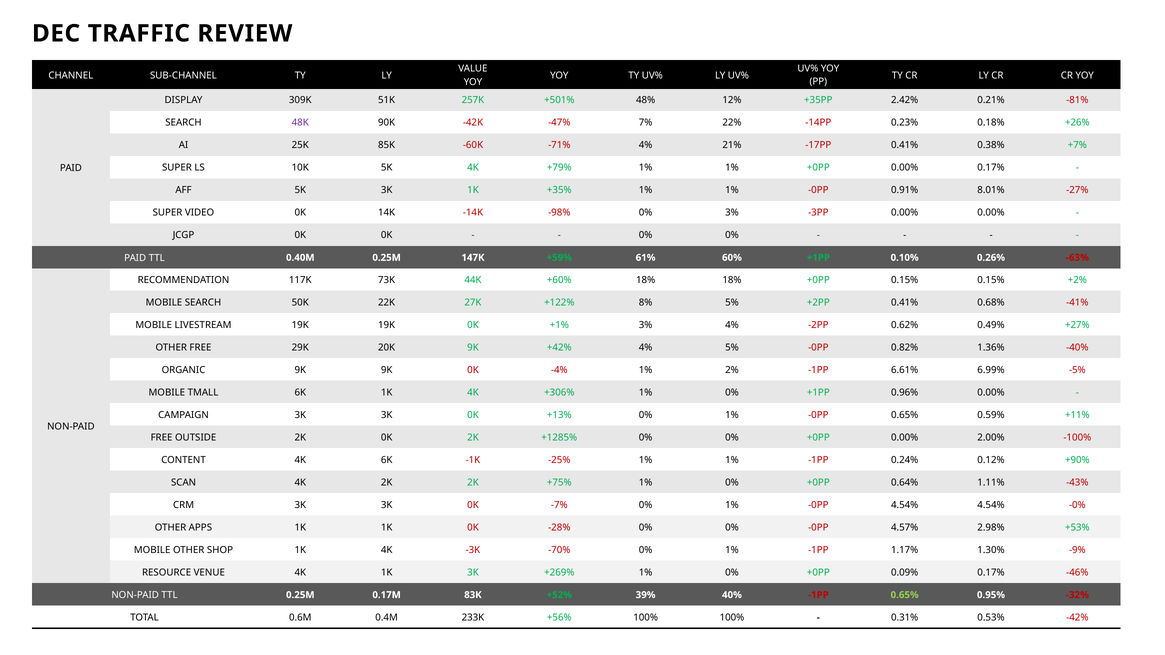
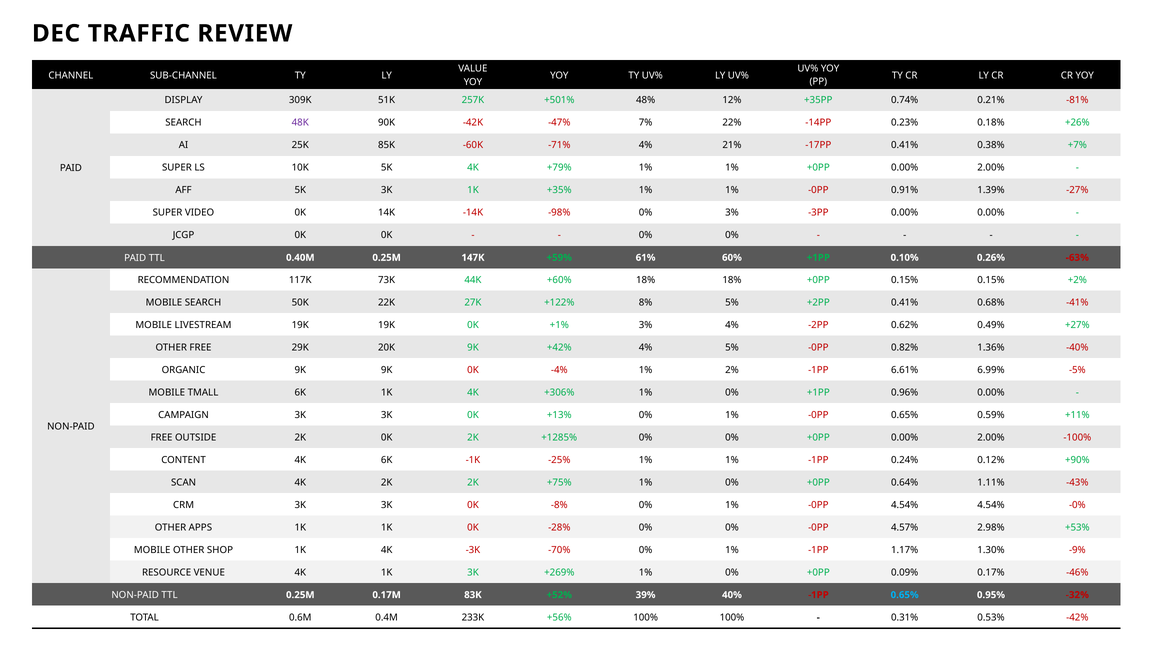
2.42%: 2.42% -> 0.74%
1% +0PP 0.00% 0.17%: 0.17% -> 2.00%
8.01%: 8.01% -> 1.39%
-7%: -7% -> -8%
0.65% at (905, 595) colour: light green -> light blue
